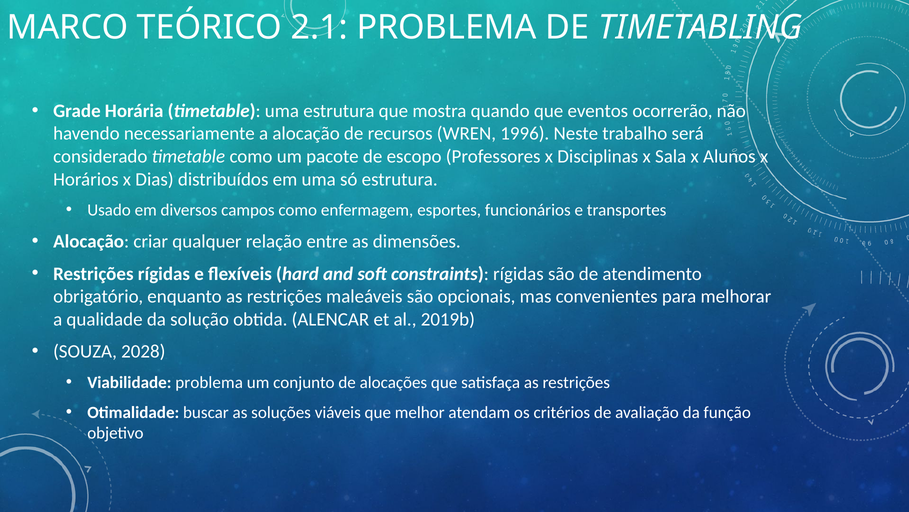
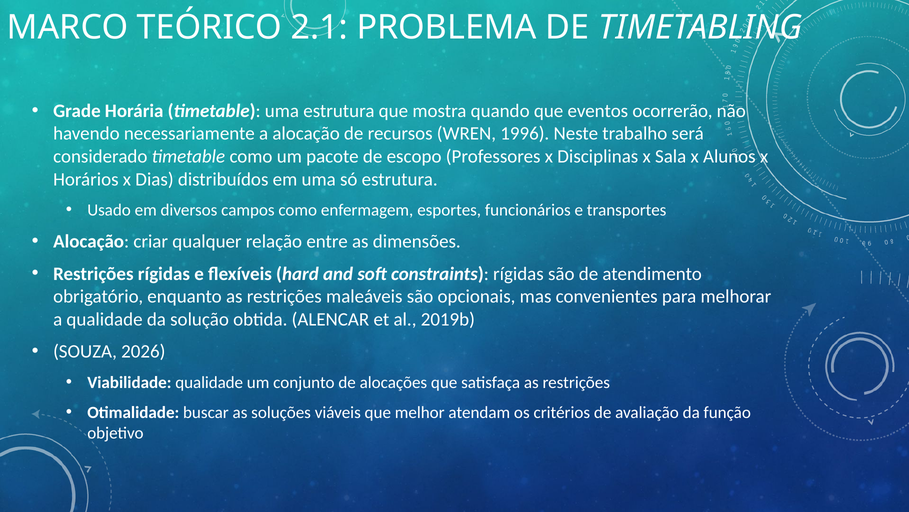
2028: 2028 -> 2026
Viabilidade problema: problema -> qualidade
